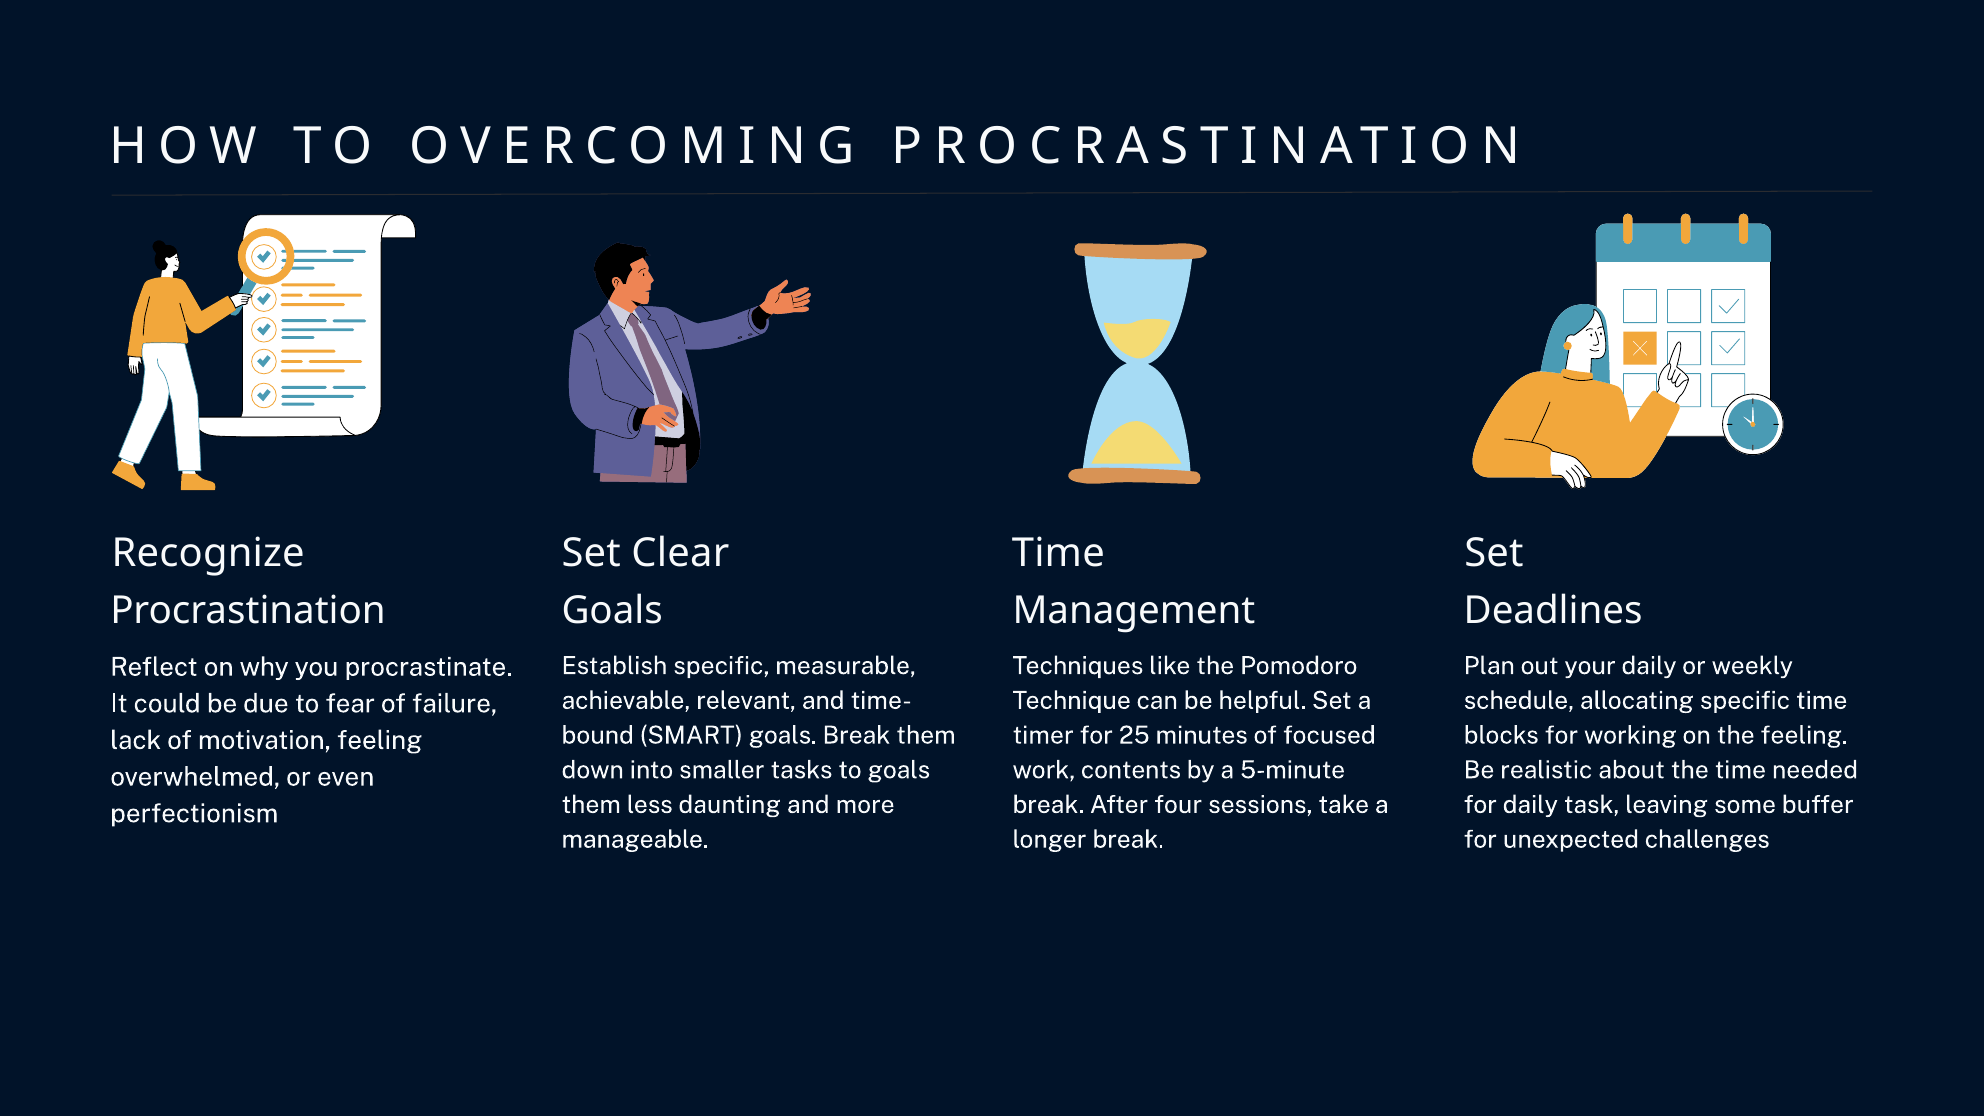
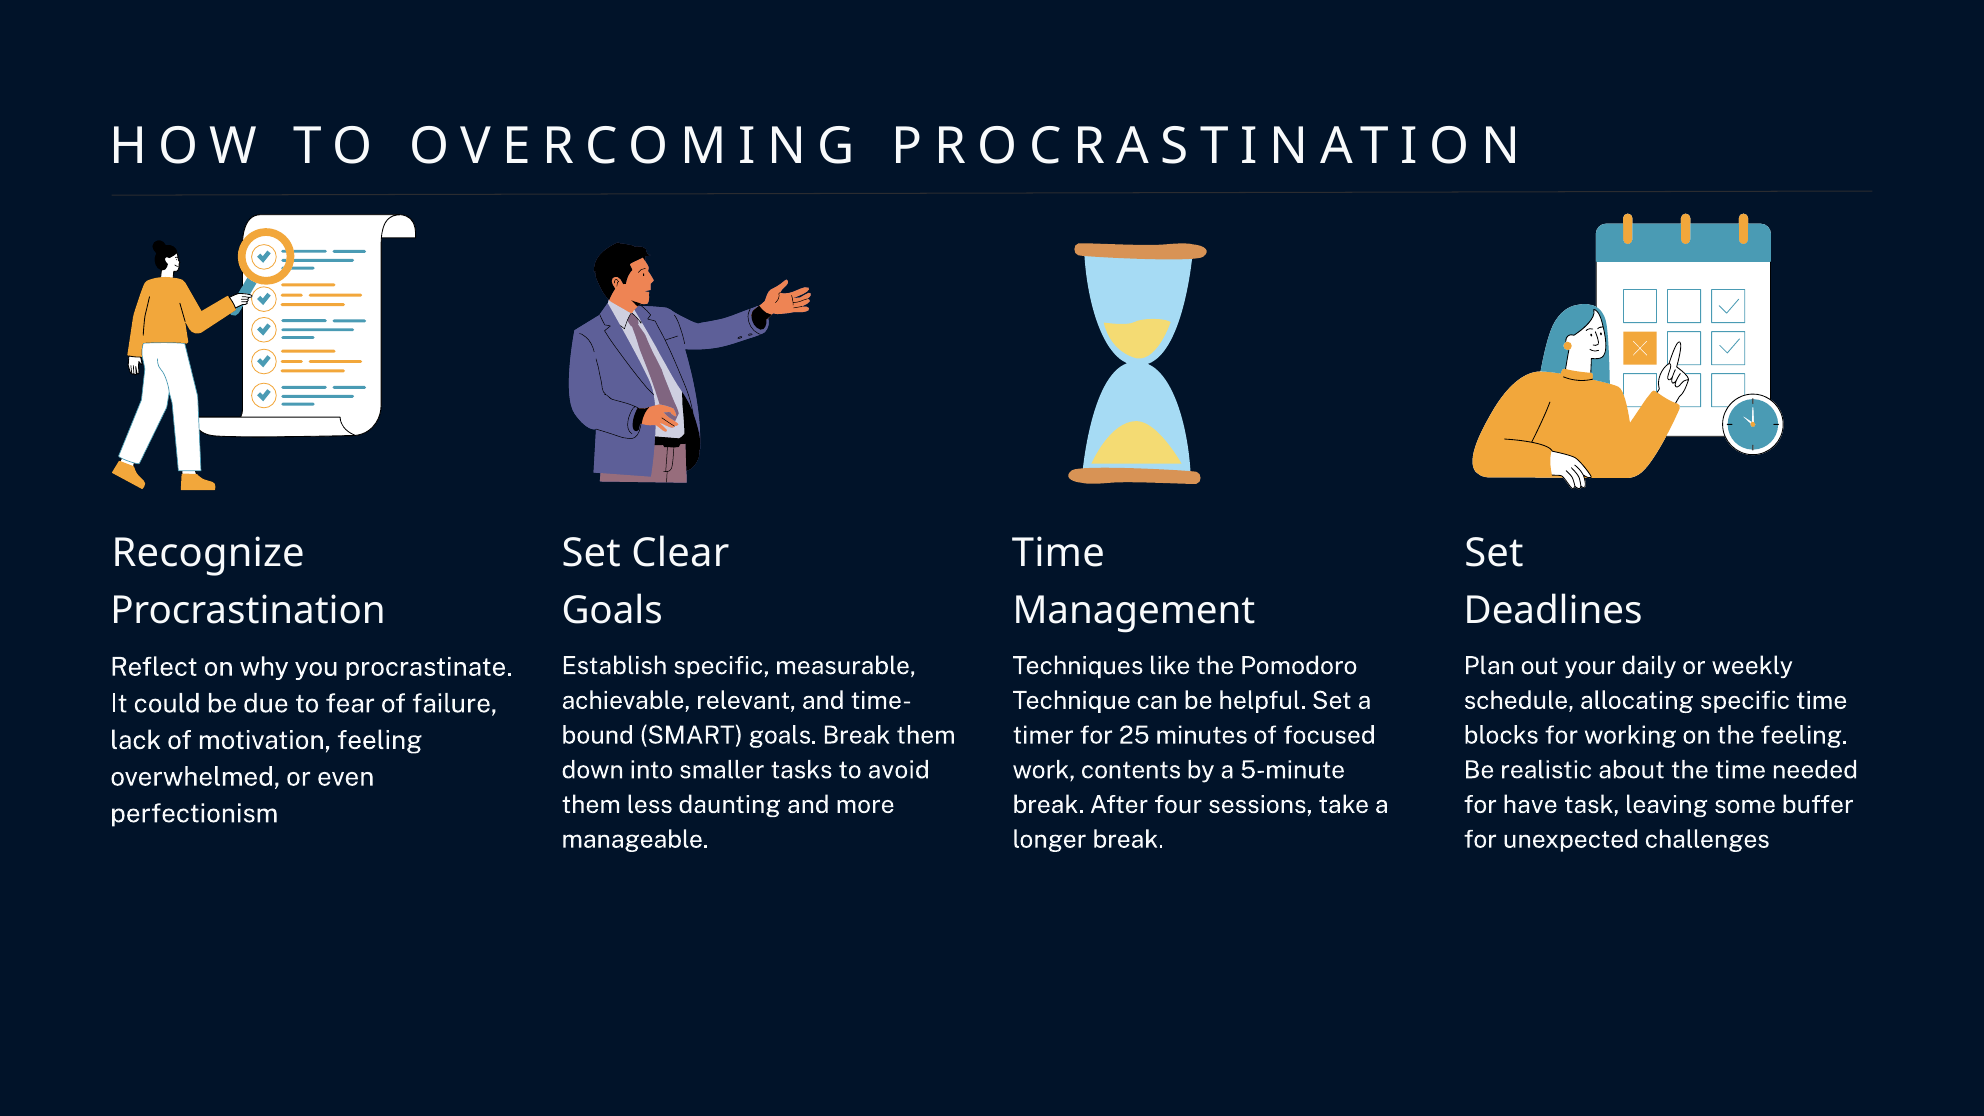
to goals: goals -> avoid
for daily: daily -> have
